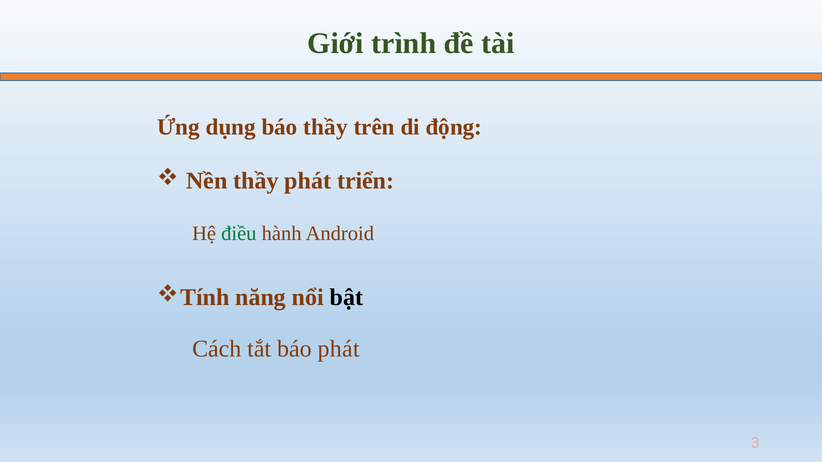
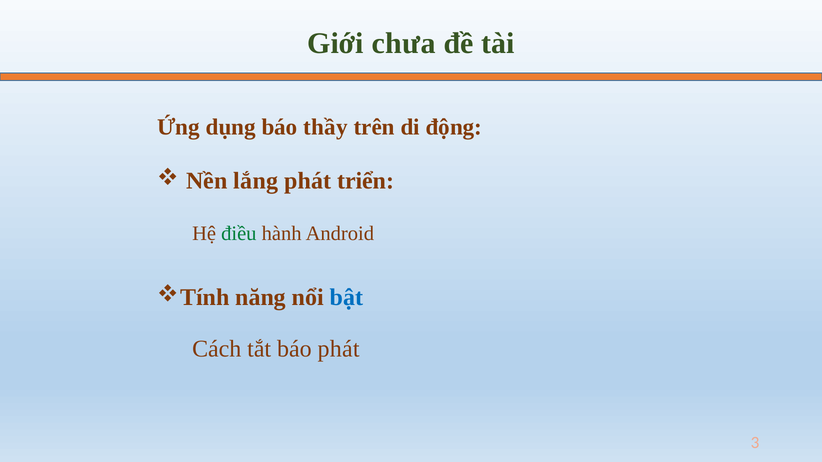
trình: trình -> chưa
Nền thầy: thầy -> lắng
bật colour: black -> blue
